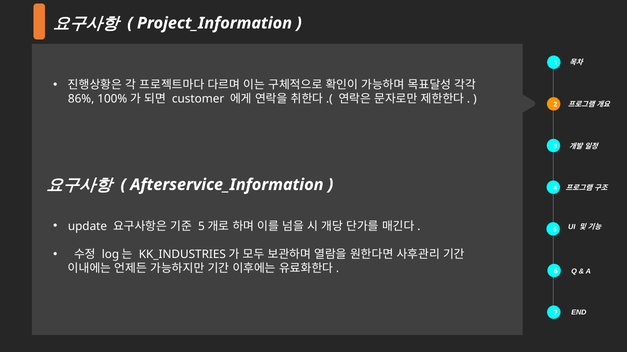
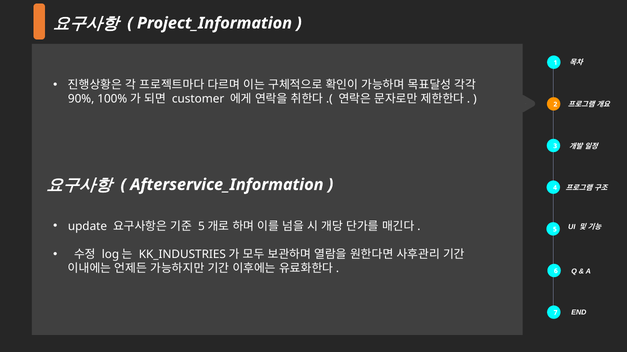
86%: 86% -> 90%
